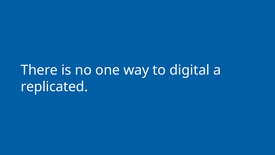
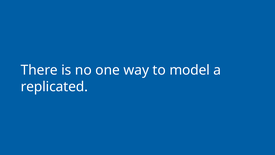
digital: digital -> model
